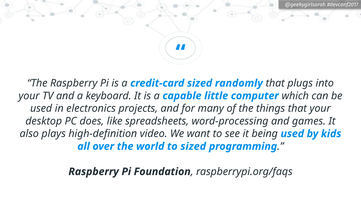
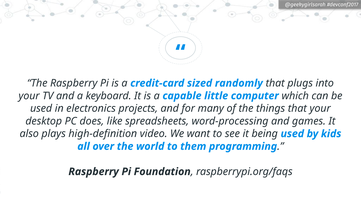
to sized: sized -> them
